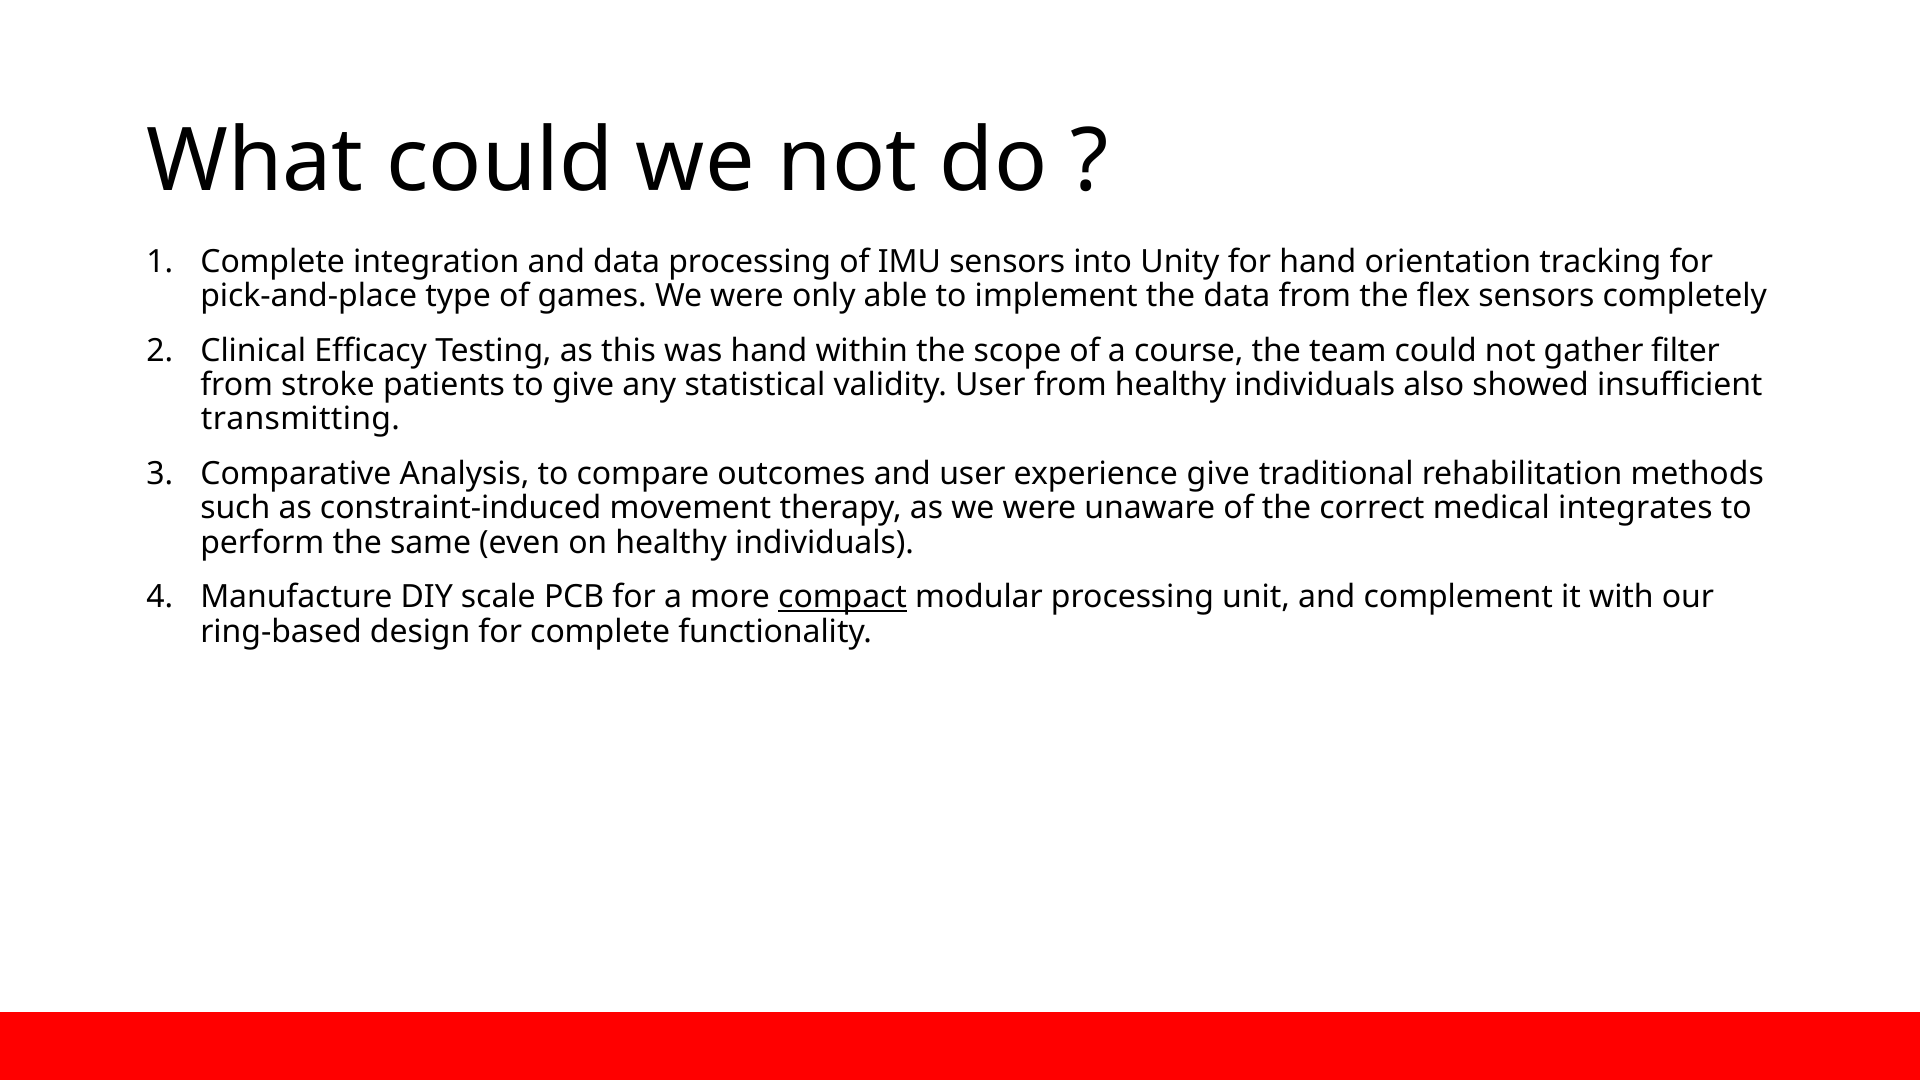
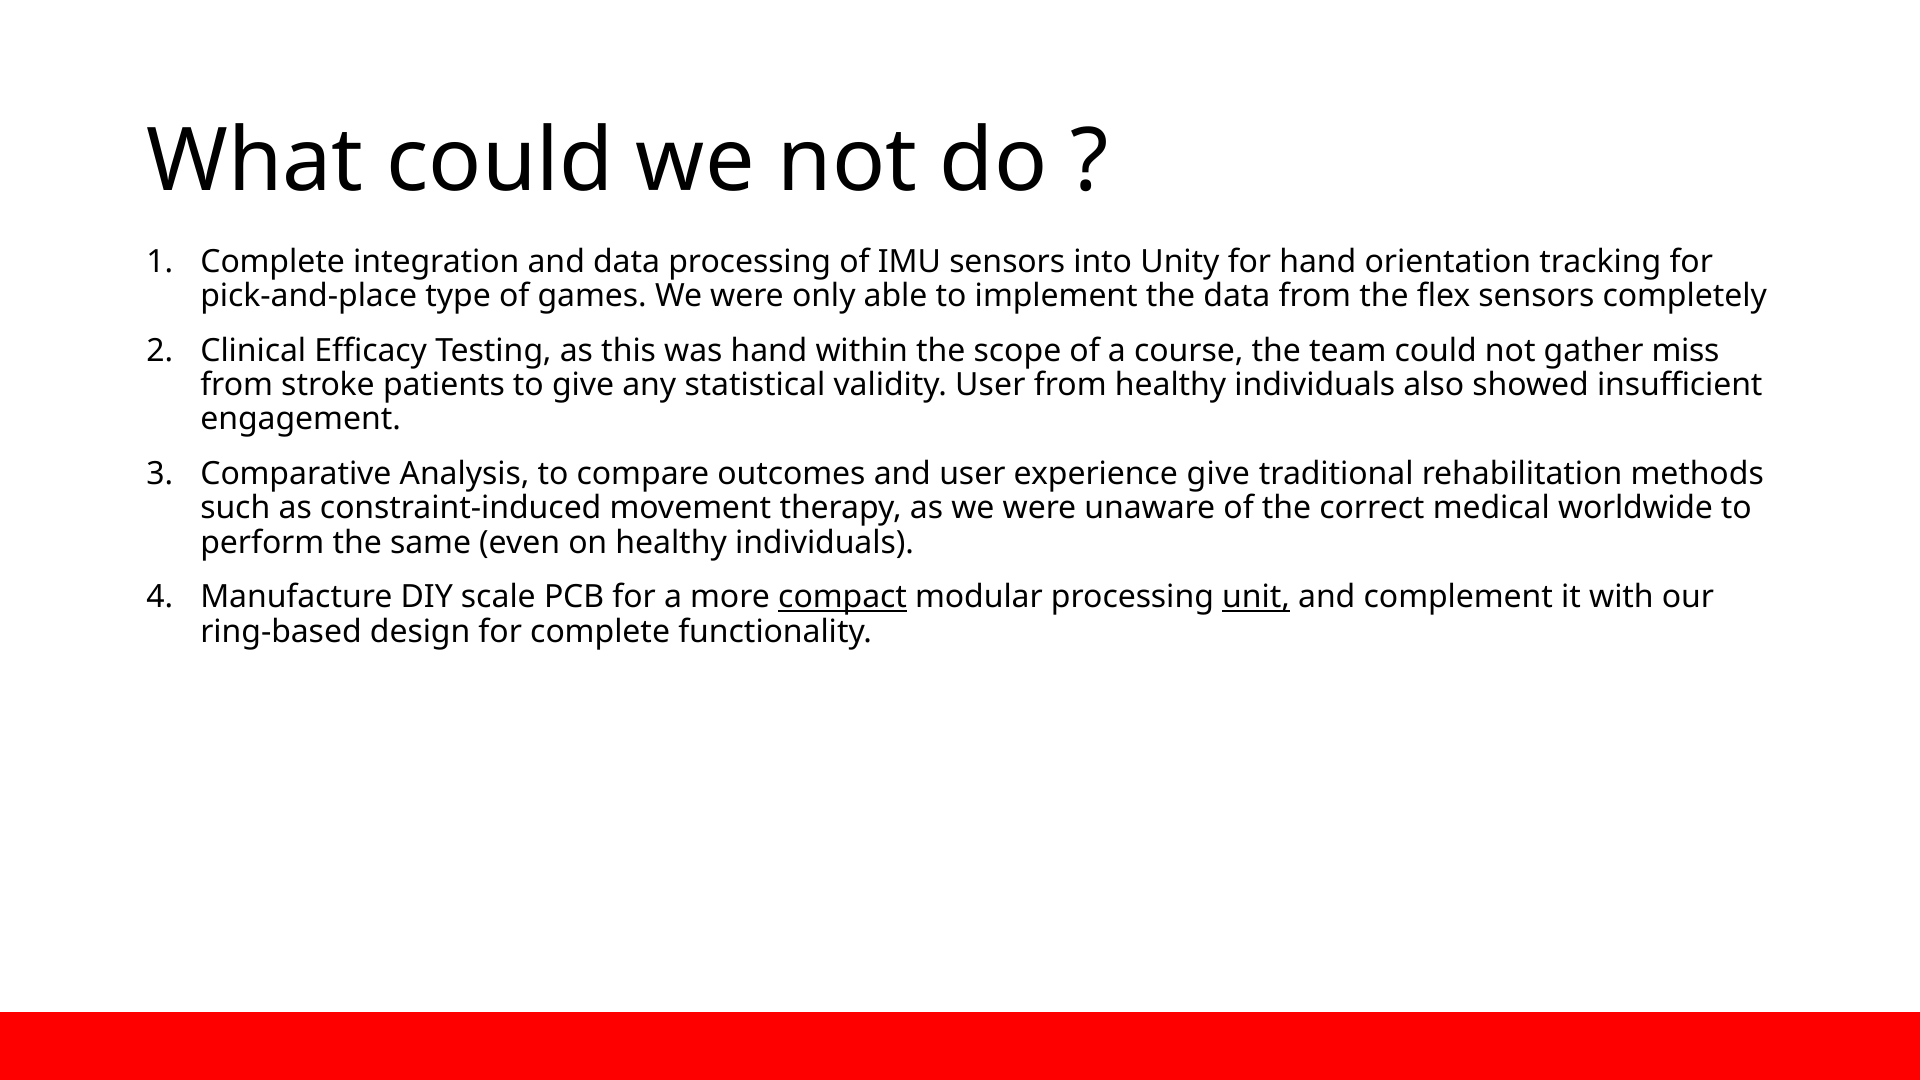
filter: filter -> miss
transmitting: transmitting -> engagement
integrates: integrates -> worldwide
unit underline: none -> present
